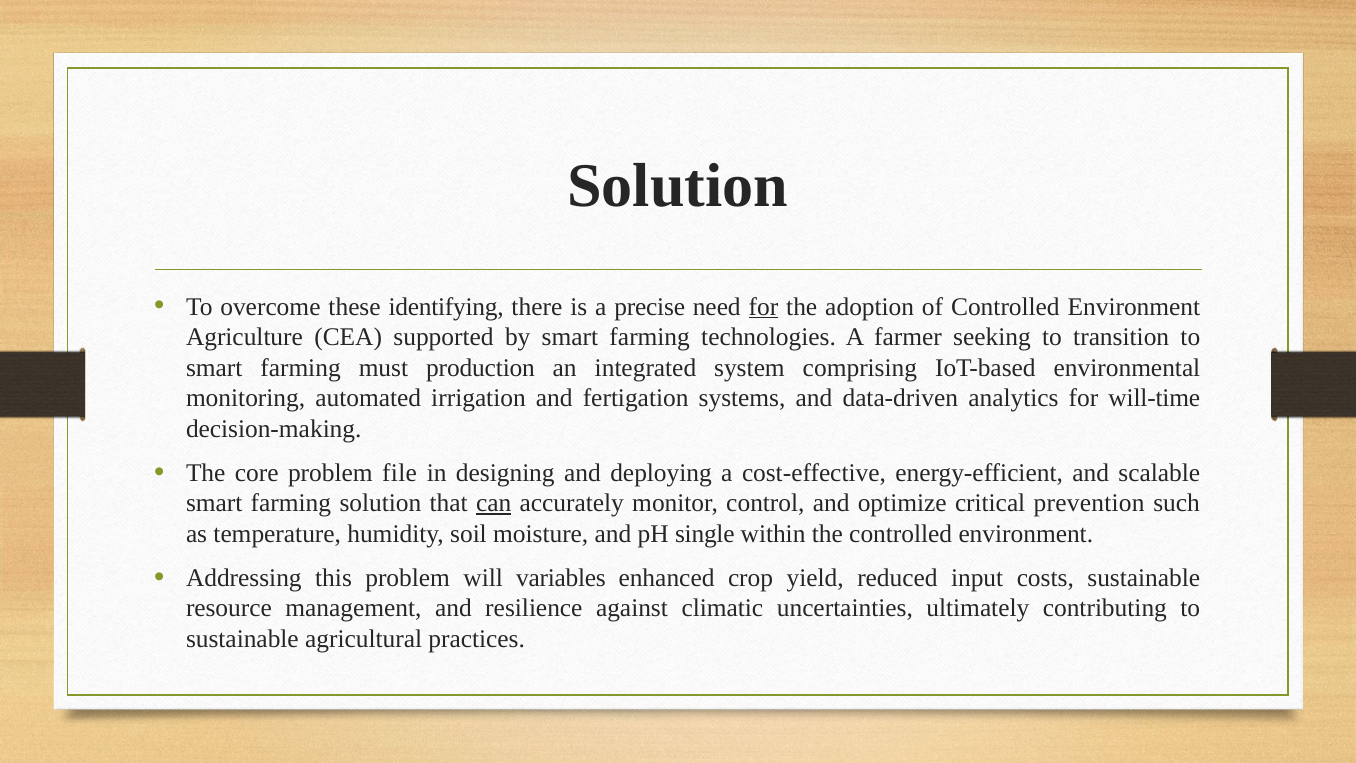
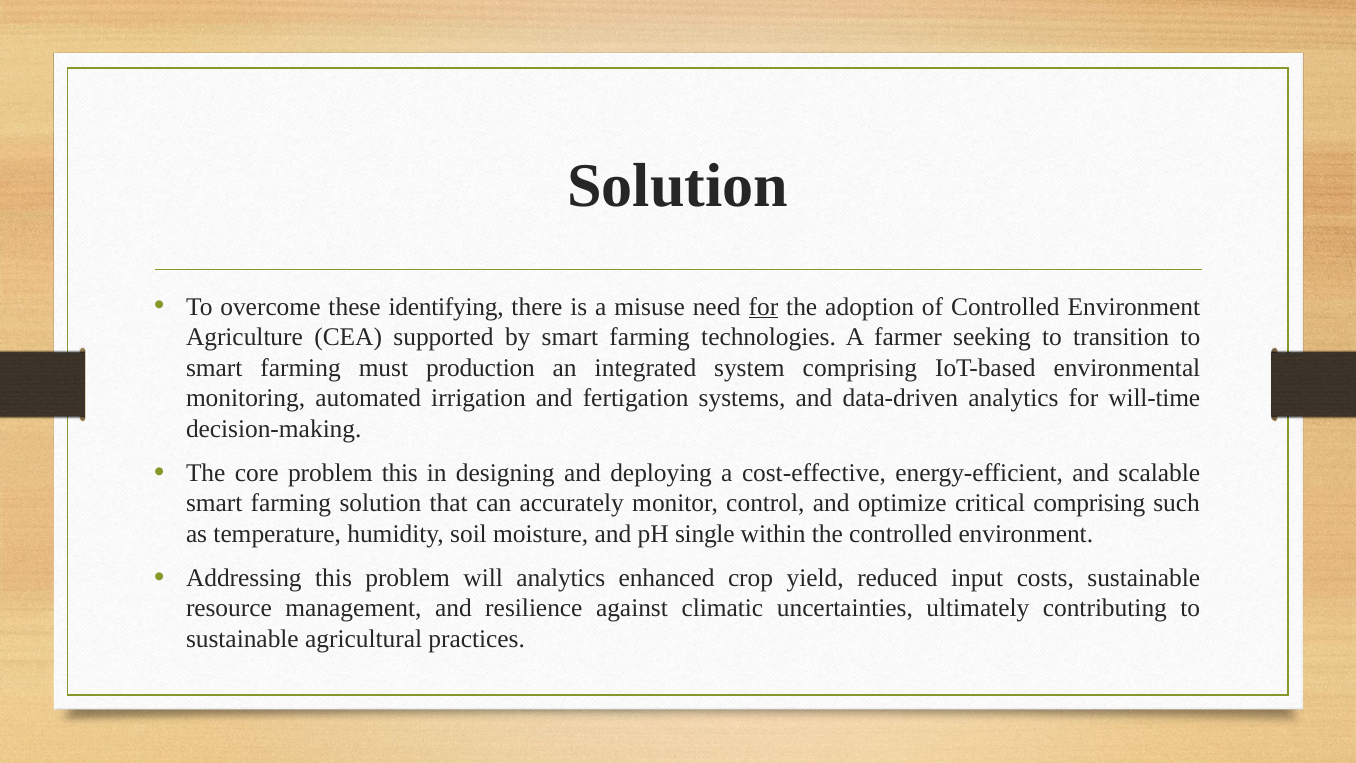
precise: precise -> misuse
problem file: file -> this
can underline: present -> none
critical prevention: prevention -> comprising
will variables: variables -> analytics
